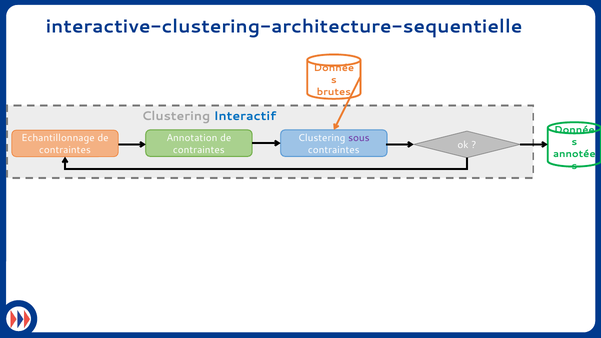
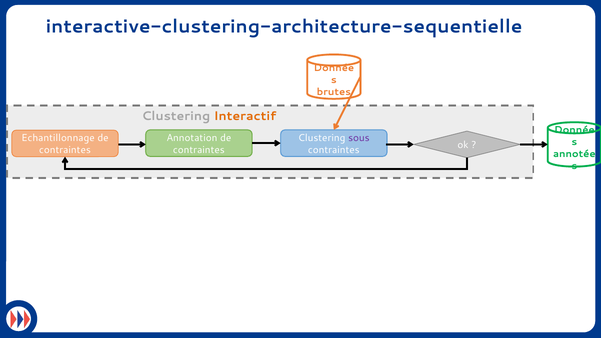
Interactif colour: blue -> orange
